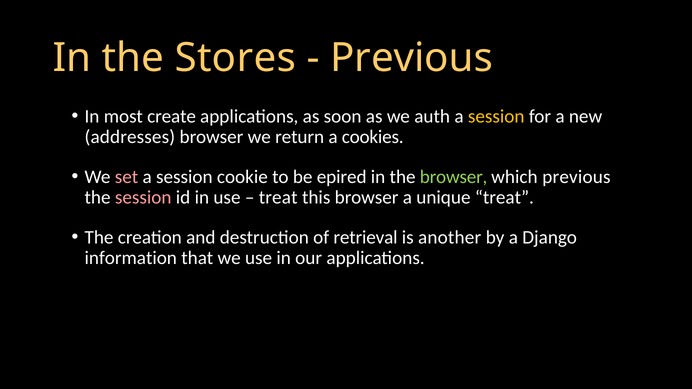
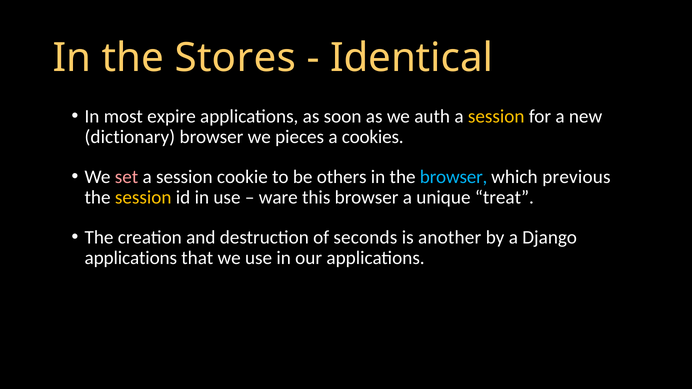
Previous at (412, 58): Previous -> Identical
create: create -> expire
addresses: addresses -> dictionary
return: return -> pieces
epired: epired -> others
browser at (454, 177) colour: light green -> light blue
session at (143, 198) colour: pink -> yellow
treat at (278, 198): treat -> ware
retrieval: retrieval -> seconds
information at (131, 258): information -> applications
